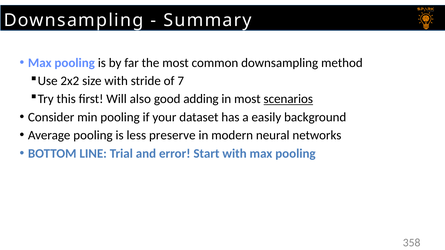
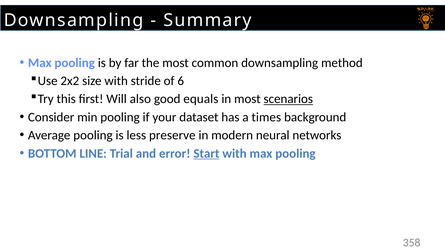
7: 7 -> 6
adding: adding -> equals
easily: easily -> times
Start underline: none -> present
